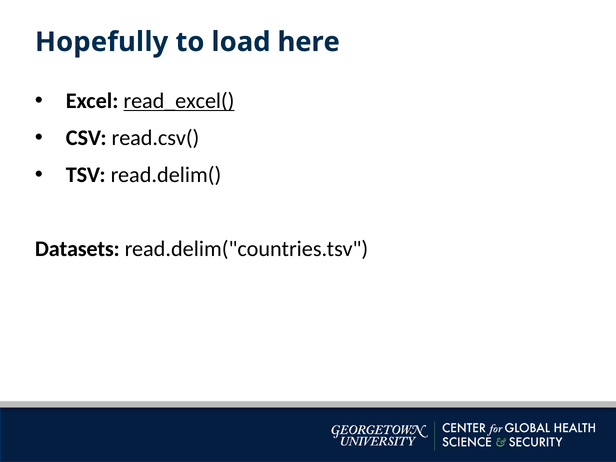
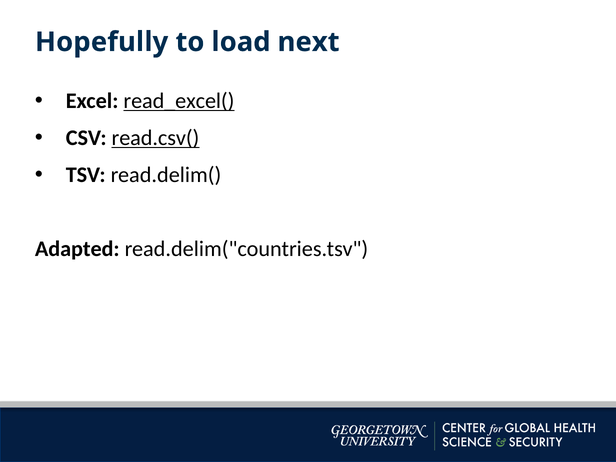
here: here -> next
read.csv( underline: none -> present
Datasets: Datasets -> Adapted
